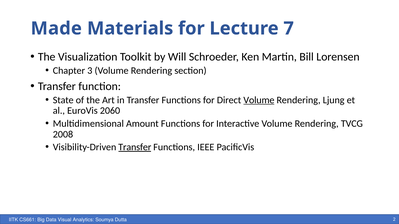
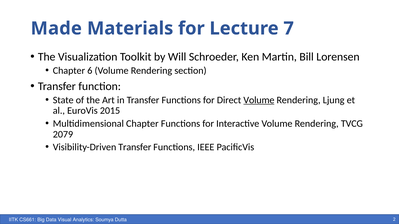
3: 3 -> 6
2060: 2060 -> 2015
Multidimensional Amount: Amount -> Chapter
2008: 2008 -> 2079
Transfer at (135, 147) underline: present -> none
